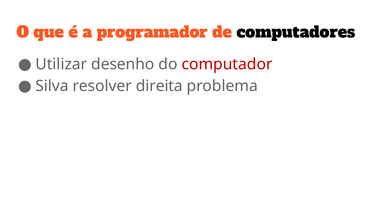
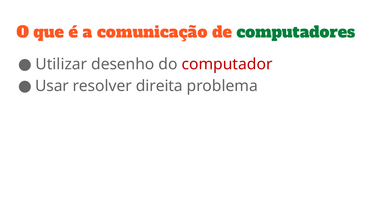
programador: programador -> comunicação
computadores colour: black -> green
Silva: Silva -> Usar
